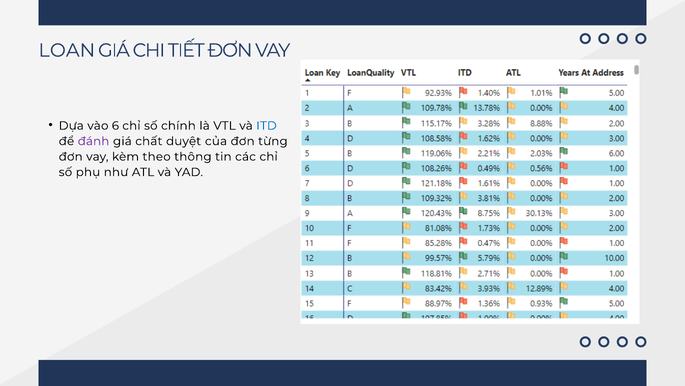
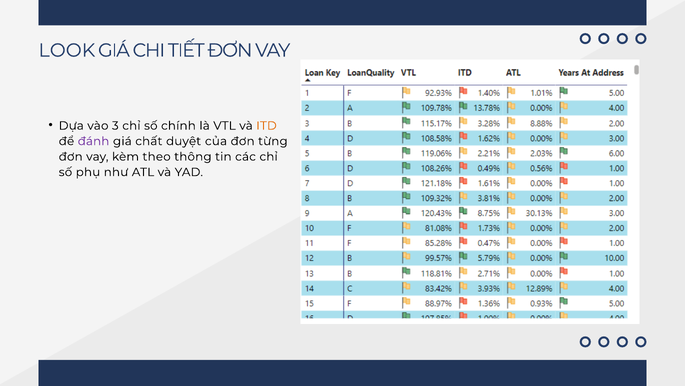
LOAN: LOAN -> LOOK
6: 6 -> 3
ITD colour: blue -> orange
